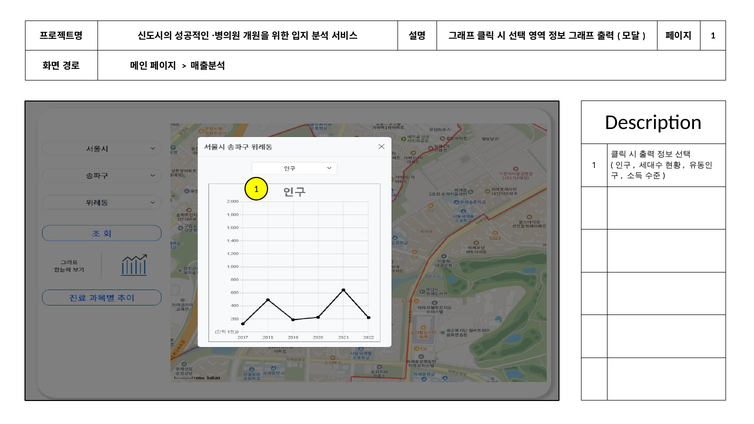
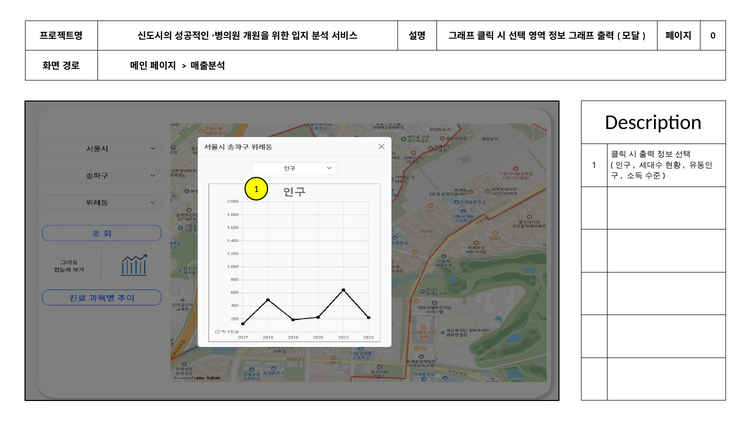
1 at (713, 35): 1 -> 0
